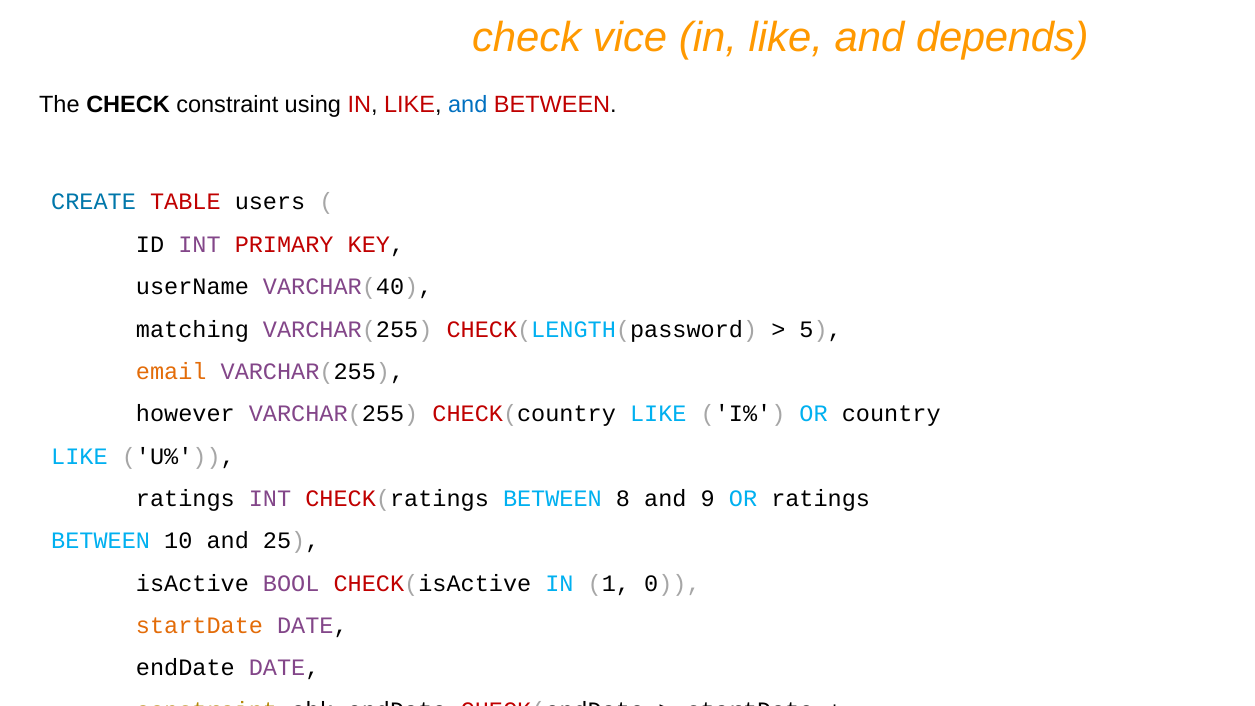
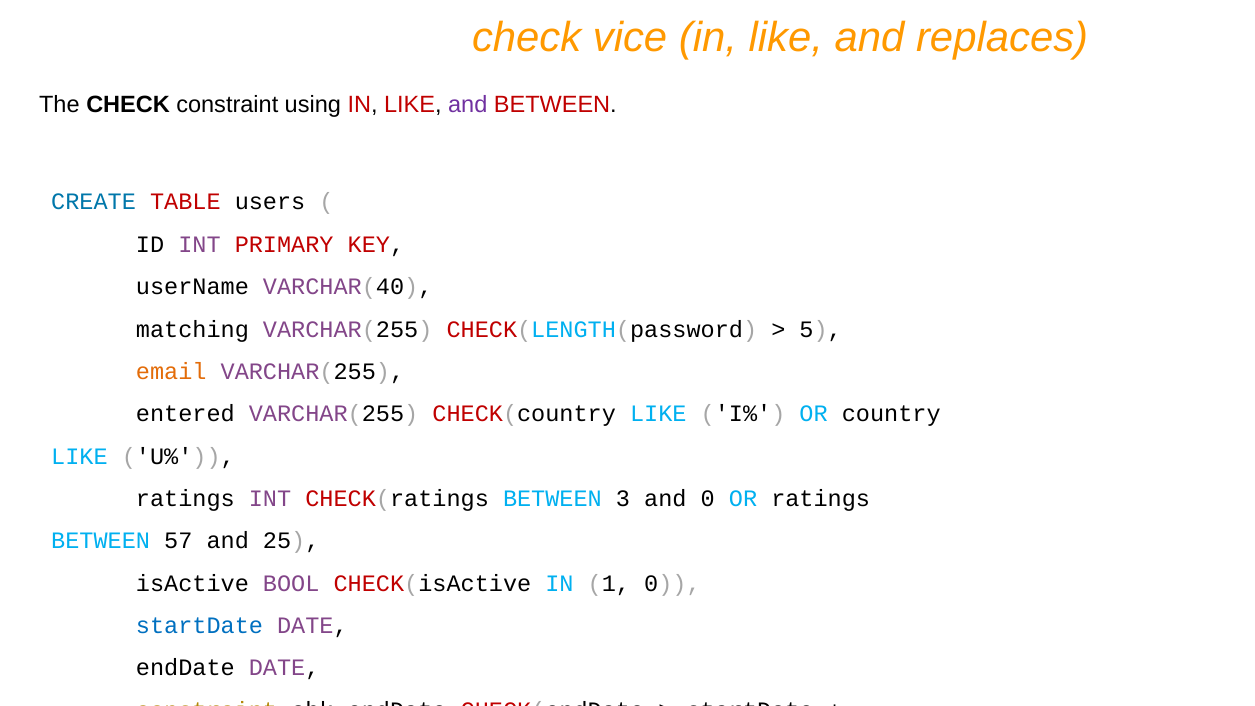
depends: depends -> replaces
and at (468, 105) colour: blue -> purple
however: however -> entered
8: 8 -> 3
and 9: 9 -> 0
10: 10 -> 57
startDate at (199, 626) colour: orange -> blue
